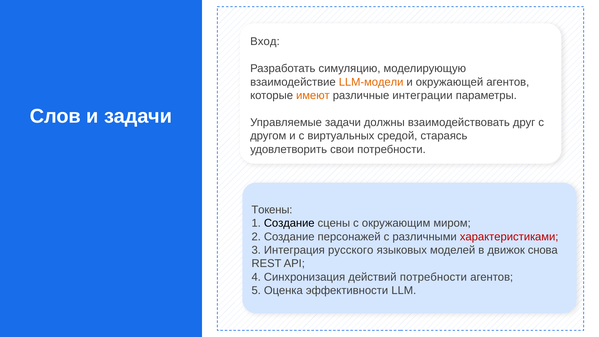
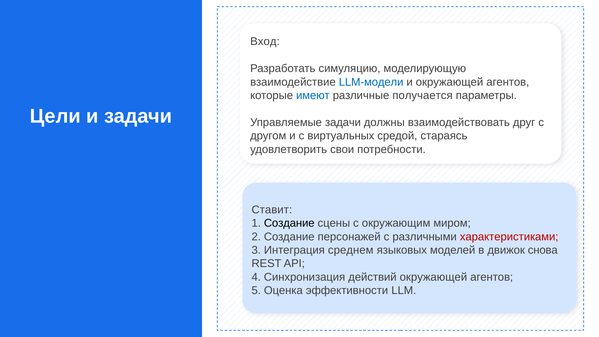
LLM-модели colour: orange -> blue
имеют colour: orange -> blue
интеграции: интеграции -> получается
Слов: Слов -> Цели
Токены: Токены -> Ставит
русского: русского -> среднем
действий потребности: потребности -> окружающей
